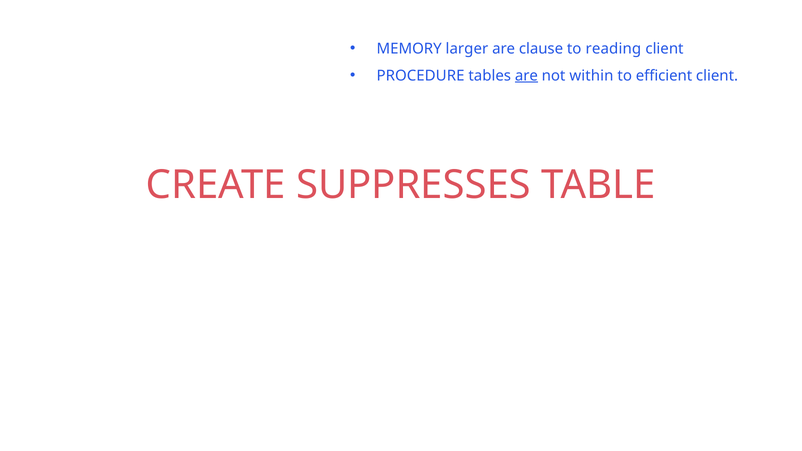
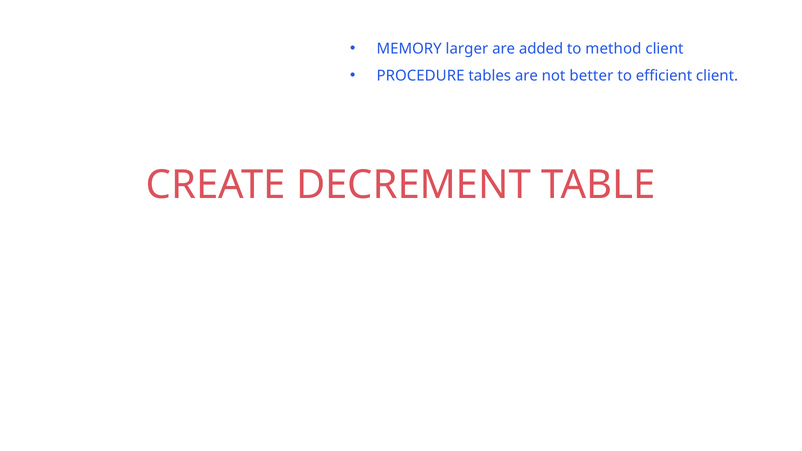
clause: clause -> added
reading: reading -> method
are at (526, 76) underline: present -> none
within: within -> better
SUPPRESSES: SUPPRESSES -> DECREMENT
